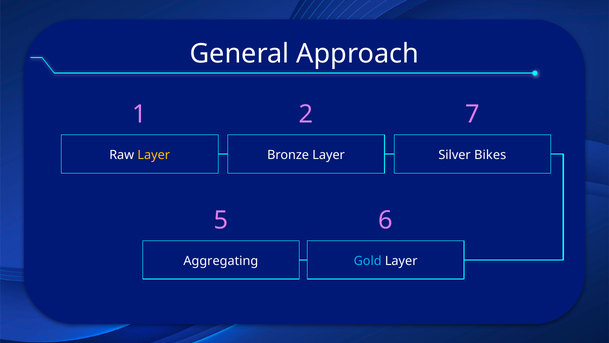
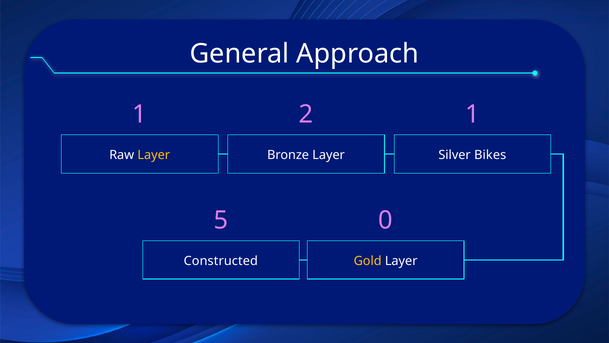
2 7: 7 -> 1
6: 6 -> 0
Aggregating: Aggregating -> Constructed
Gold colour: light blue -> yellow
